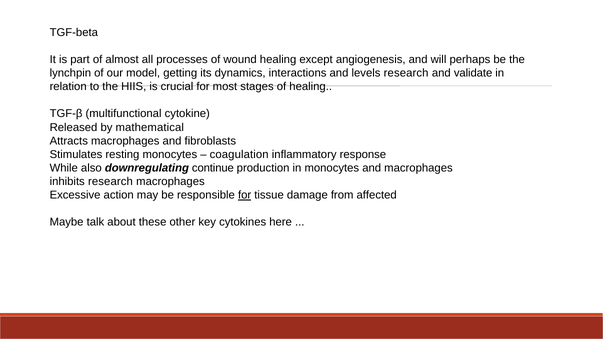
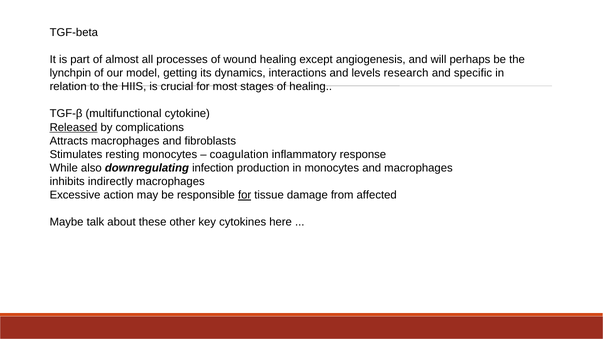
validate: validate -> specific
Released underline: none -> present
mathematical: mathematical -> complications
continue: continue -> infection
inhibits research: research -> indirectly
